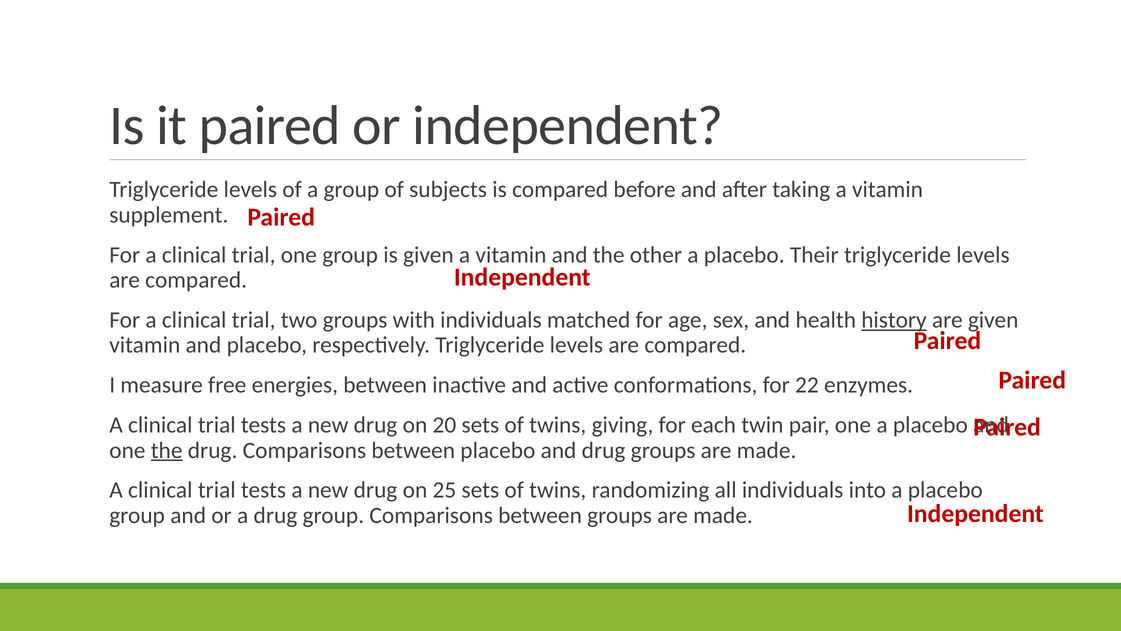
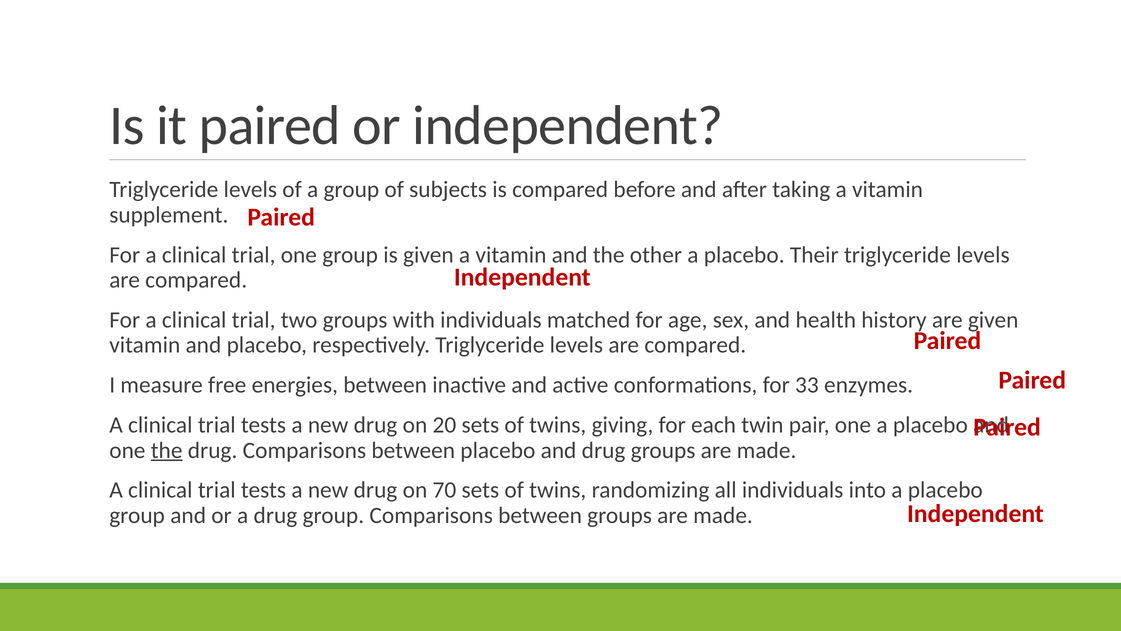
history underline: present -> none
22: 22 -> 33
25: 25 -> 70
